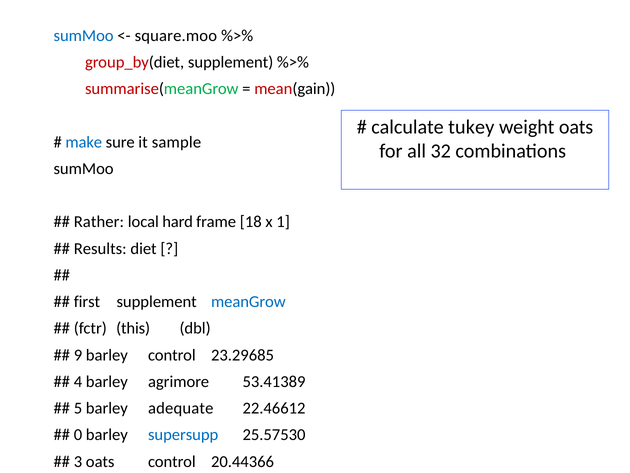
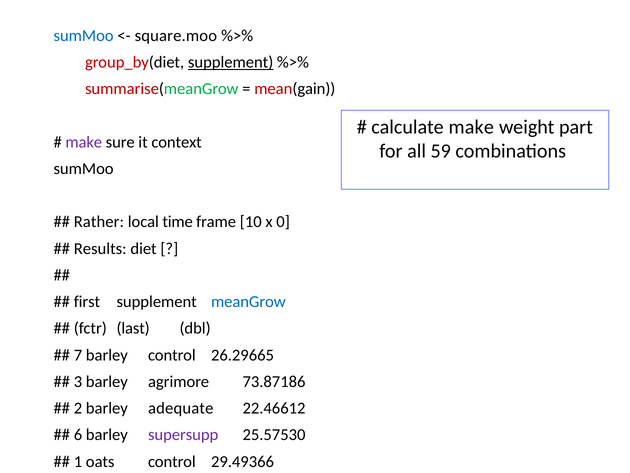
supplement at (231, 62) underline: none -> present
calculate tukey: tukey -> make
weight oats: oats -> part
make at (84, 142) colour: blue -> purple
sample: sample -> context
32: 32 -> 59
hard: hard -> time
18: 18 -> 10
1: 1 -> 0
this: this -> last
9: 9 -> 7
23.29685: 23.29685 -> 26.29665
4: 4 -> 3
53.41389: 53.41389 -> 73.87186
5: 5 -> 2
0: 0 -> 6
supersupp colour: blue -> purple
3: 3 -> 1
20.44366: 20.44366 -> 29.49366
